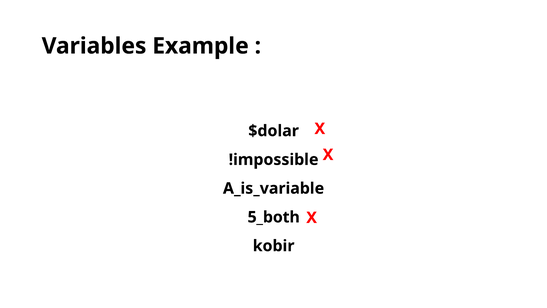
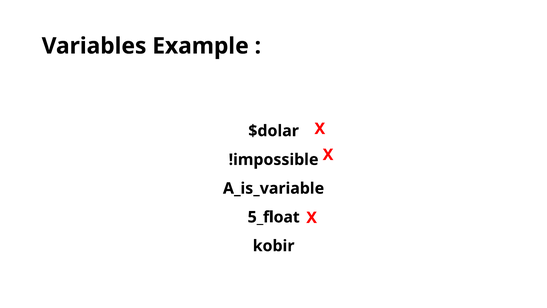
5_both: 5_both -> 5_float
